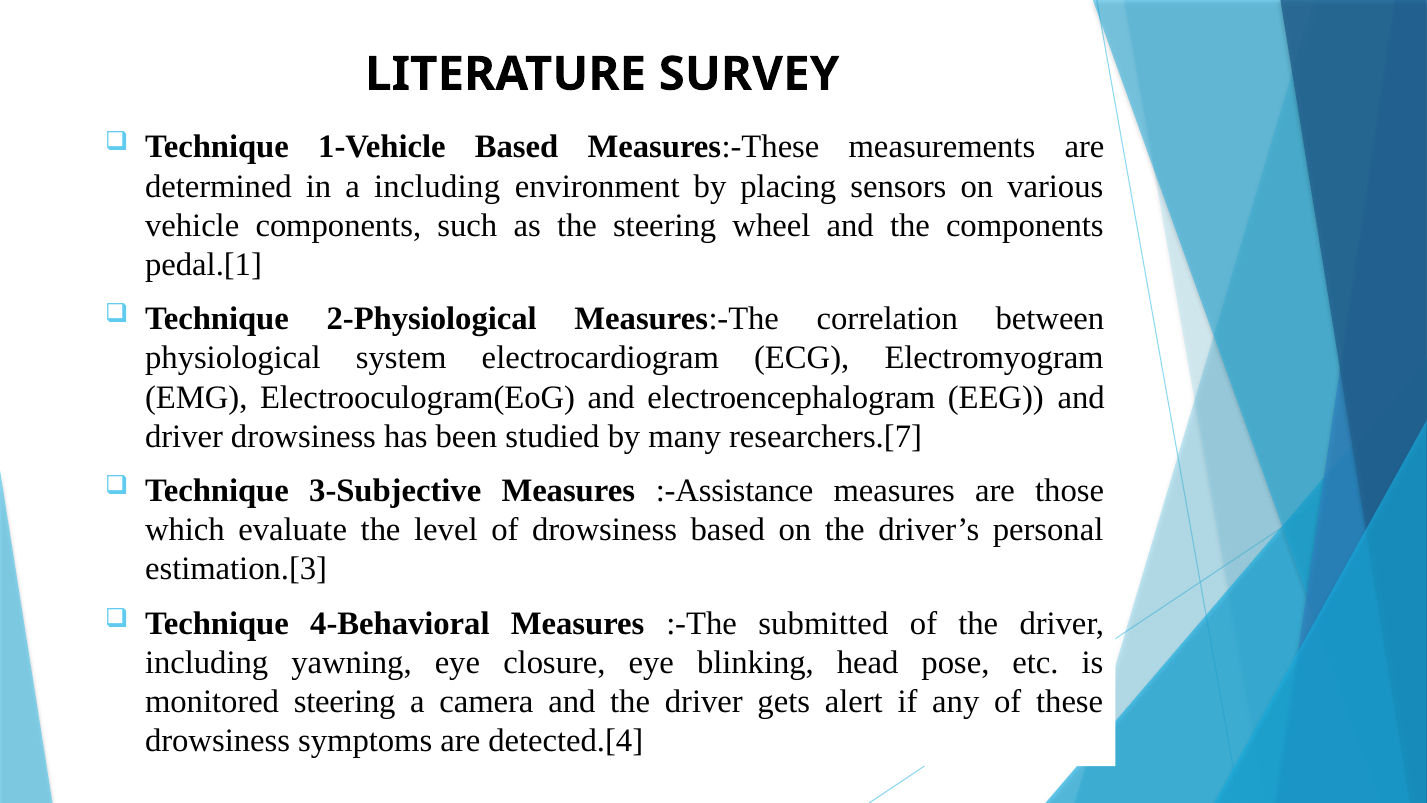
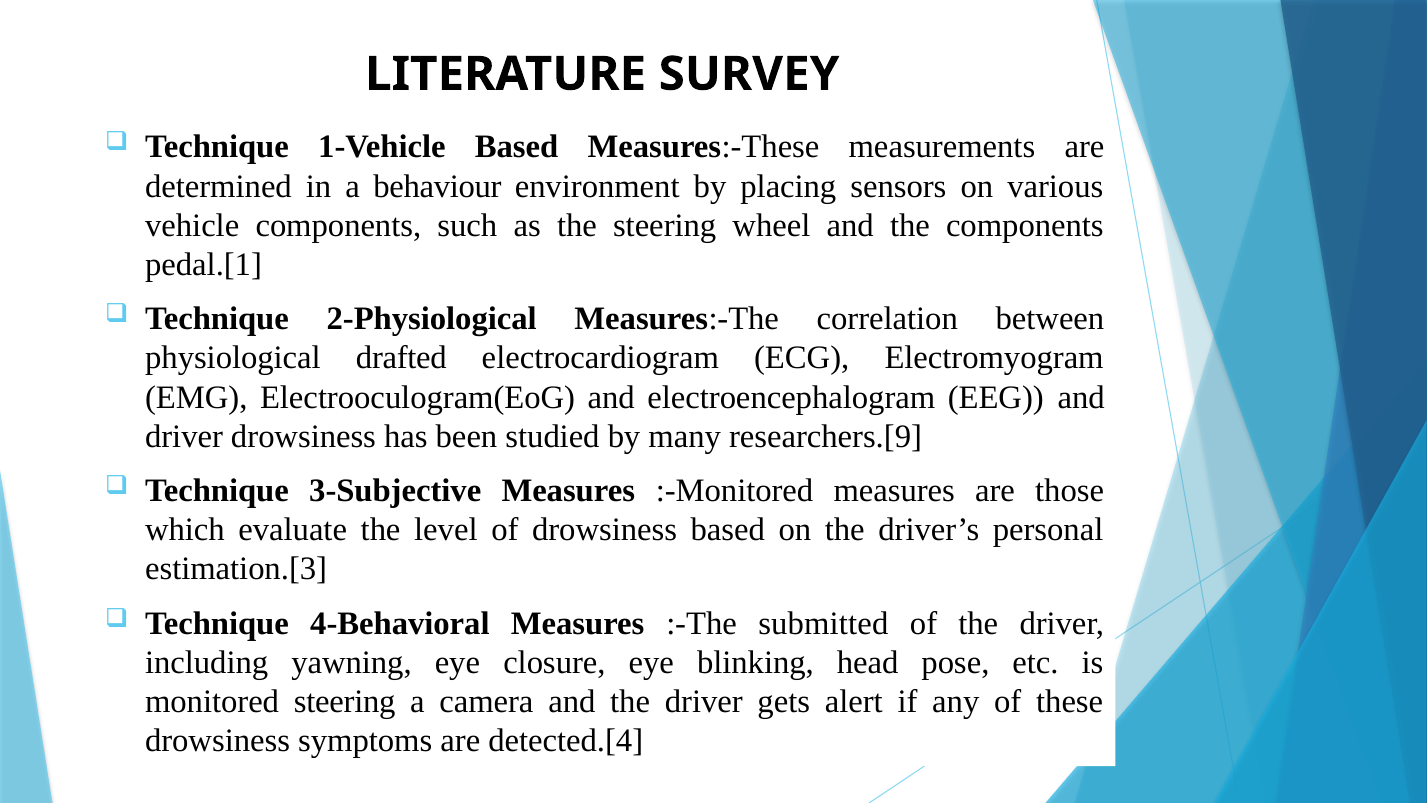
a including: including -> behaviour
system: system -> drafted
researchers.[7: researchers.[7 -> researchers.[9
:-Assistance: :-Assistance -> :-Monitored
